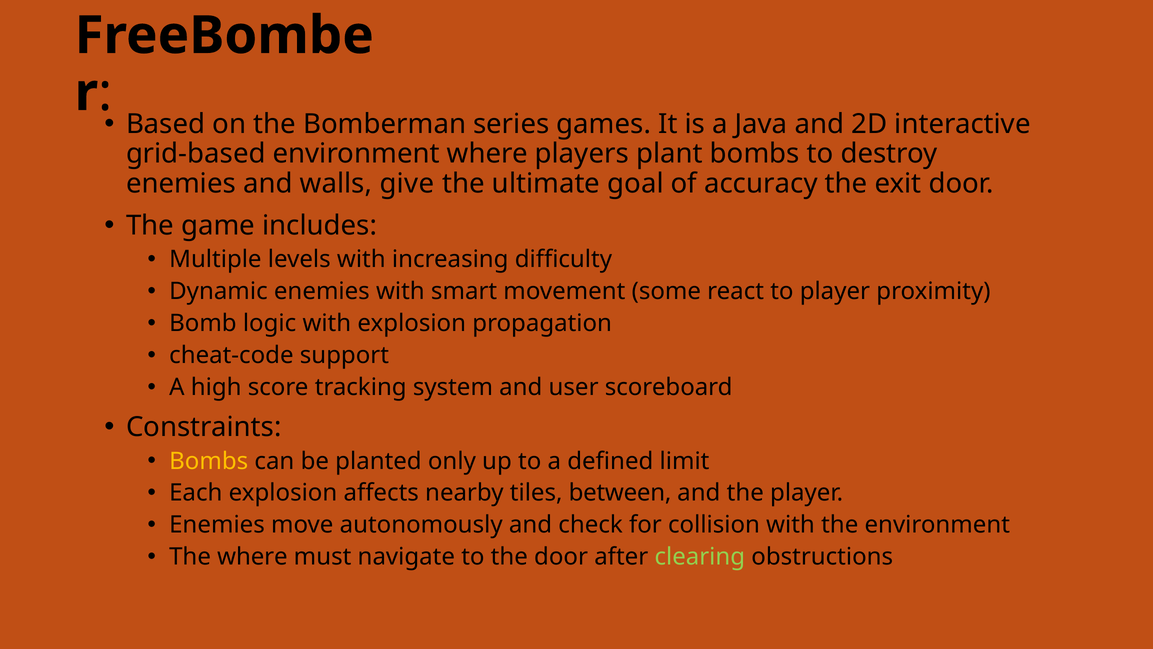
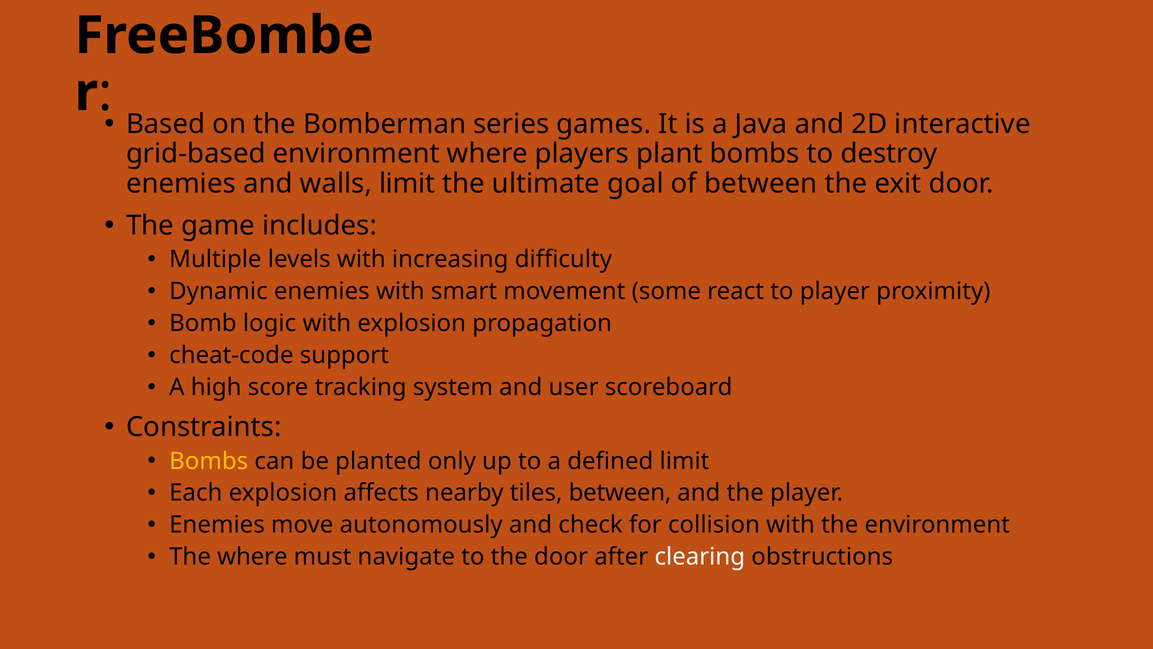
walls give: give -> limit
of accuracy: accuracy -> between
clearing colour: light green -> white
